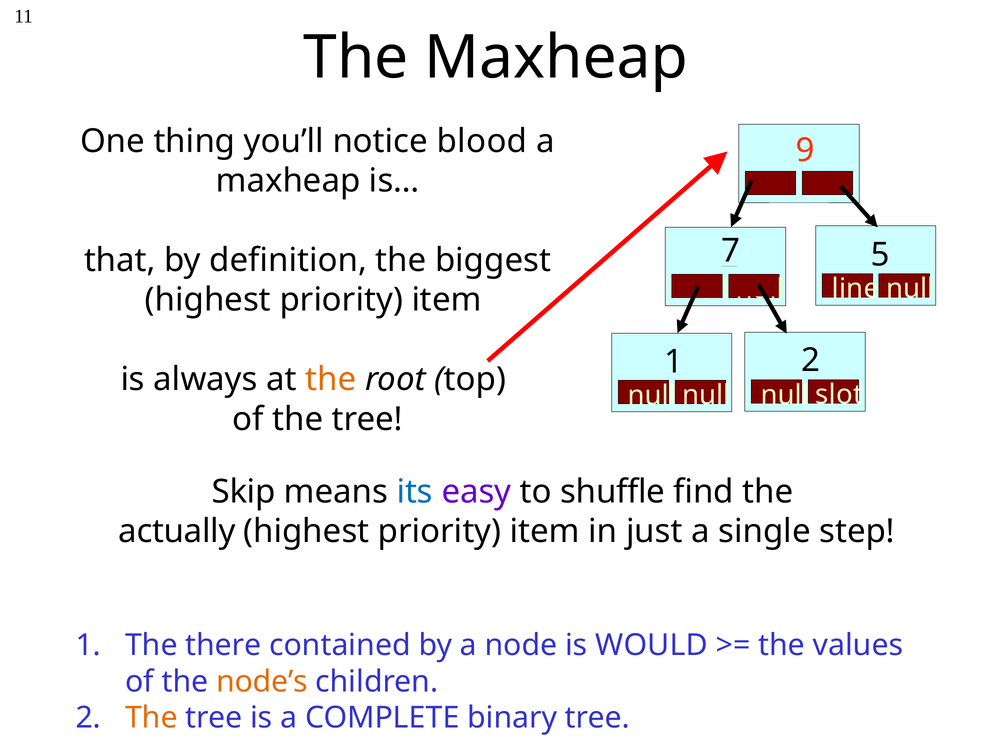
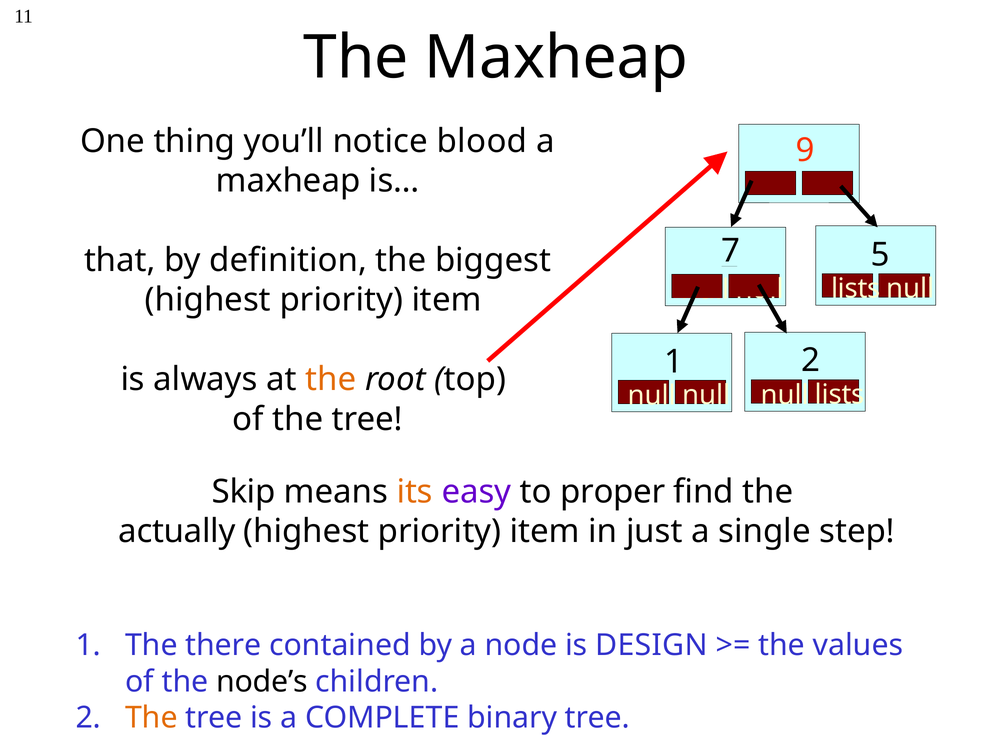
line at (855, 289): line -> lists
slot at (839, 395): slot -> lists
its colour: blue -> orange
shuffle: shuffle -> proper
WOULD: WOULD -> DESIGN
node’s colour: orange -> black
